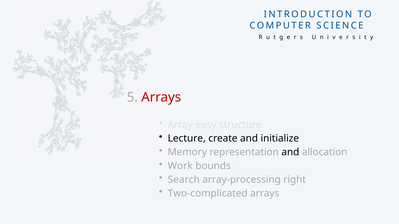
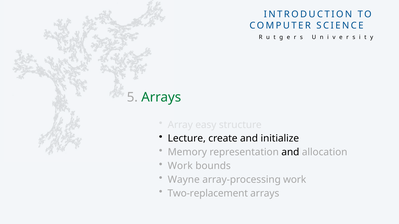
Arrays at (161, 97) colour: red -> green
Search: Search -> Wayne
array-processing right: right -> work
Two-complicated: Two-complicated -> Two-replacement
